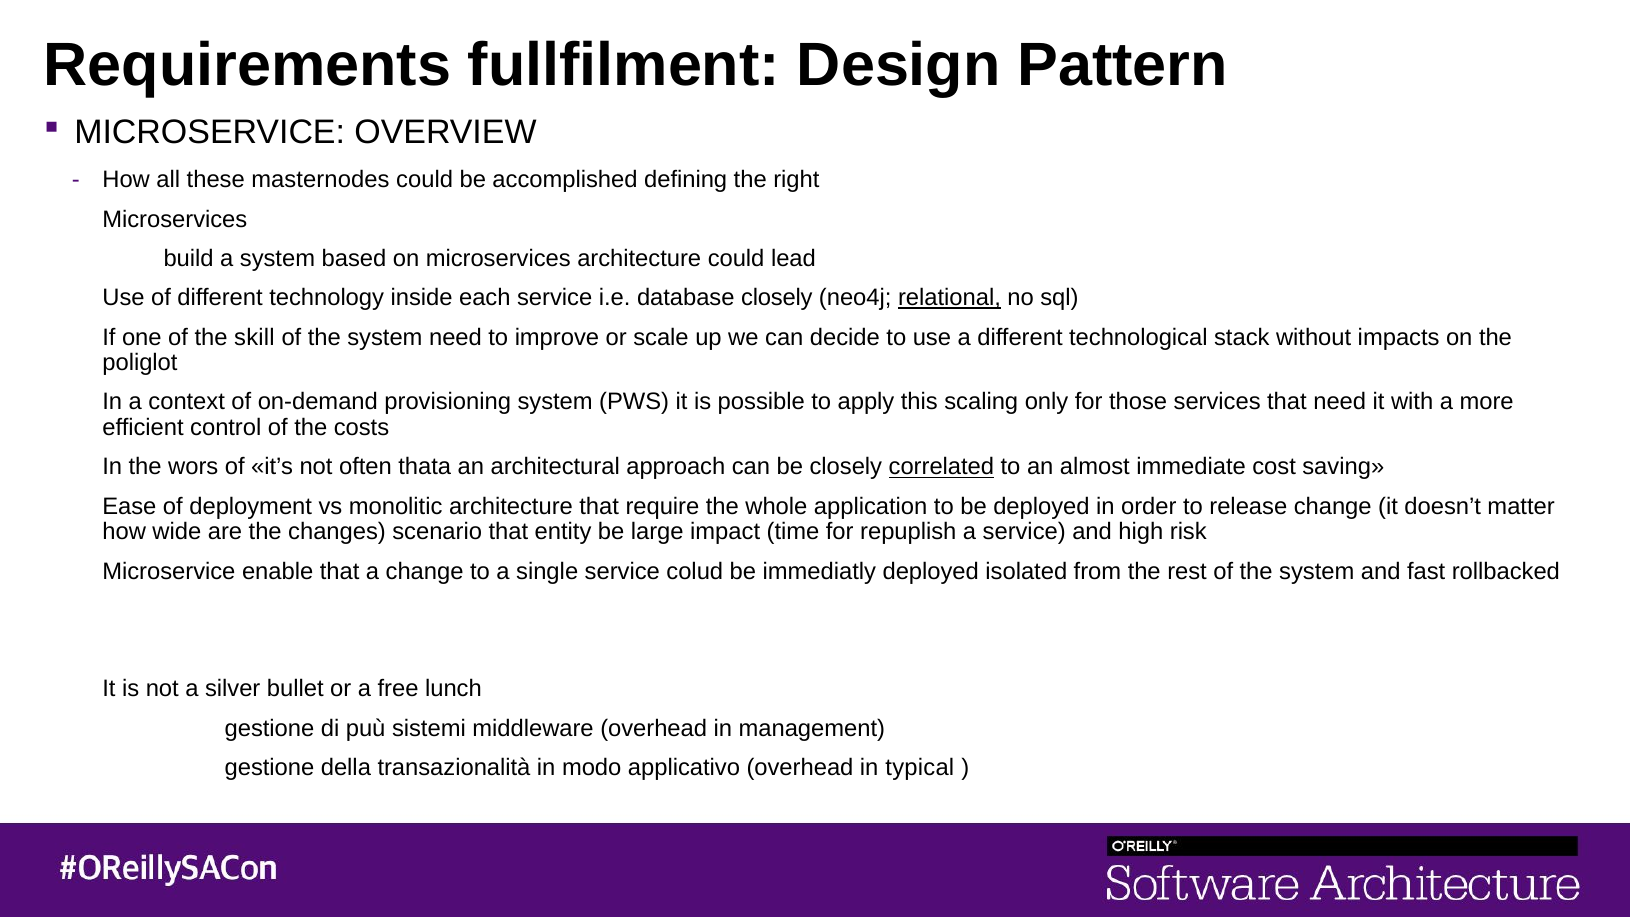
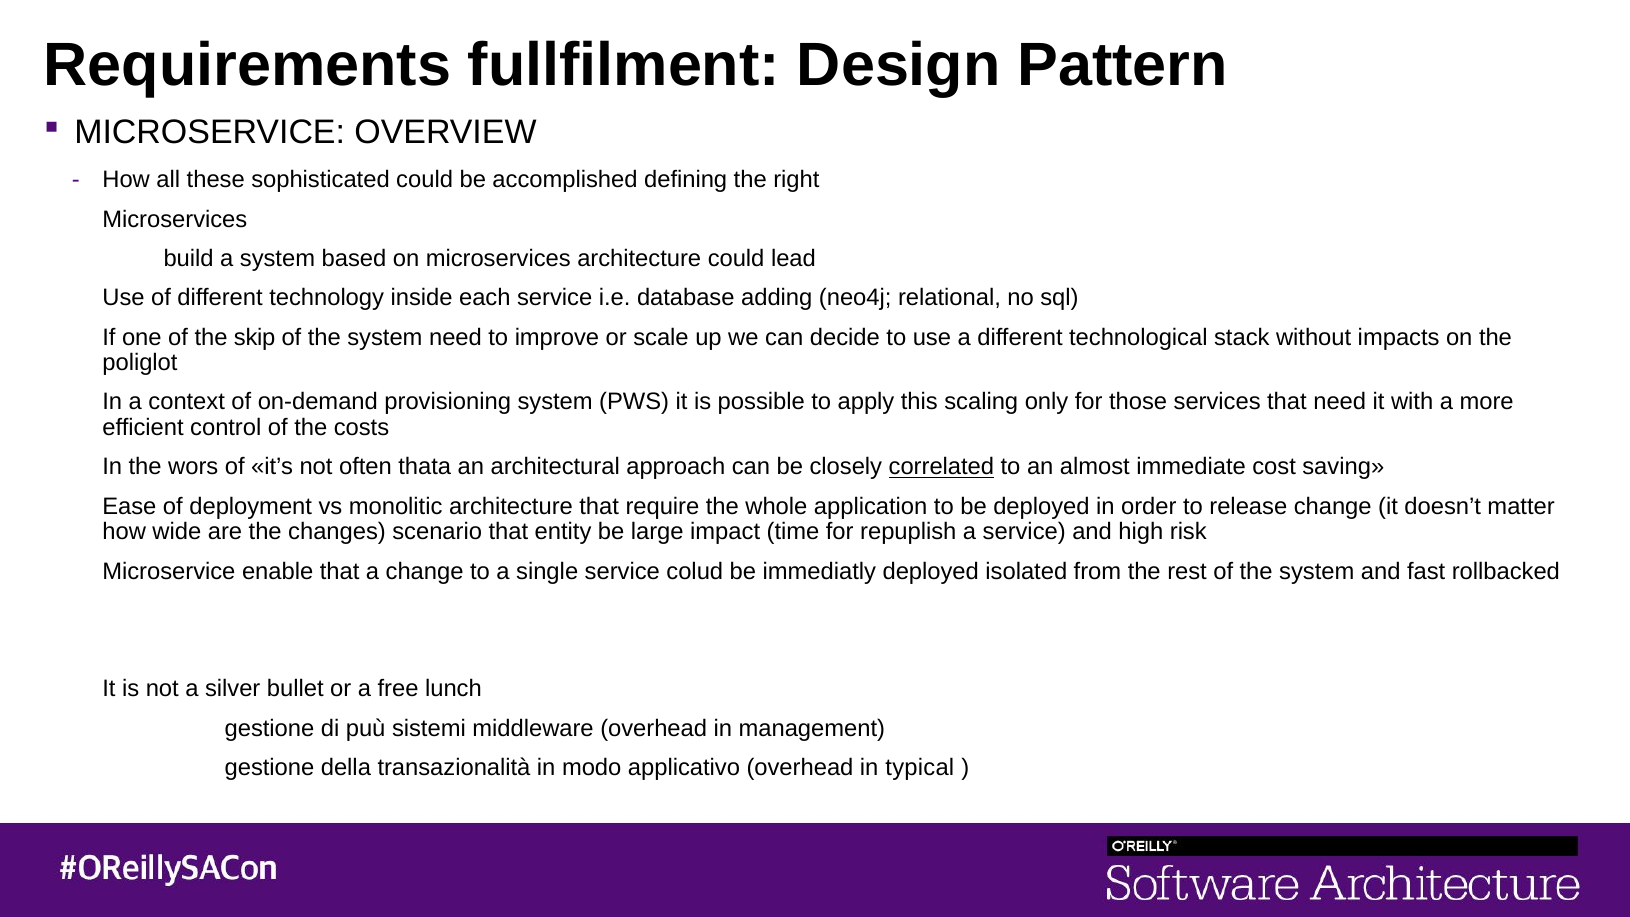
masternodes: masternodes -> sophisticated
database closely: closely -> adding
relational underline: present -> none
skill: skill -> skip
